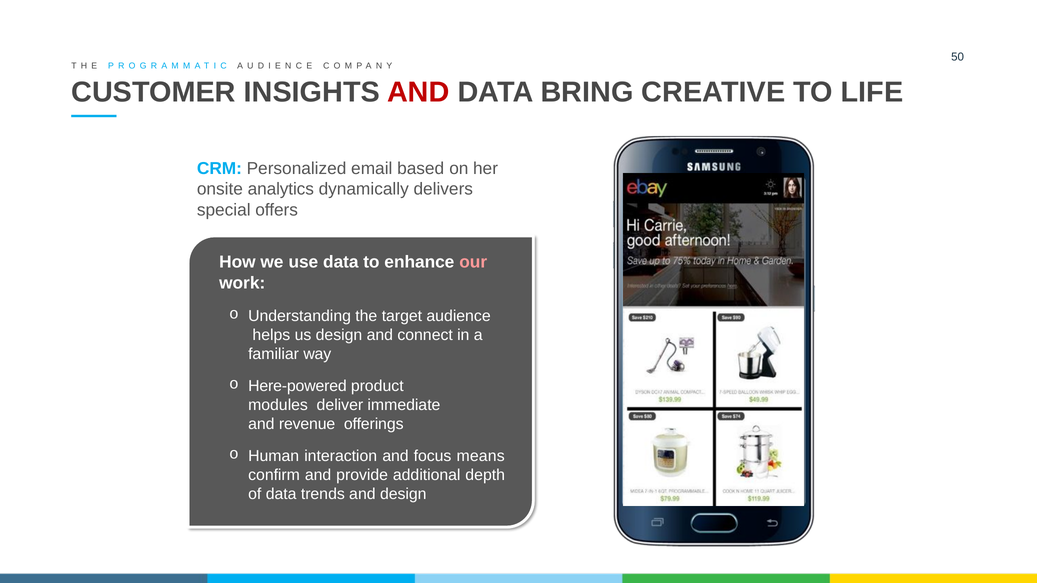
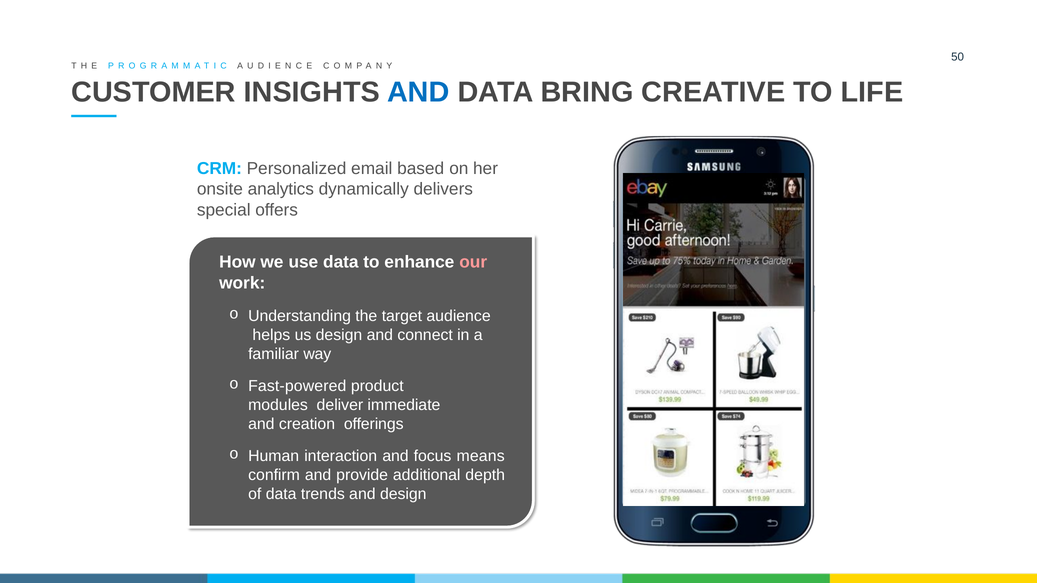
AND at (418, 92) colour: red -> blue
Here-powered: Here-powered -> Fast-powered
revenue: revenue -> creation
